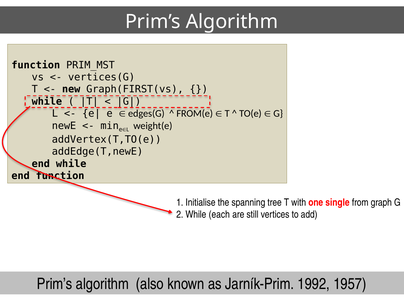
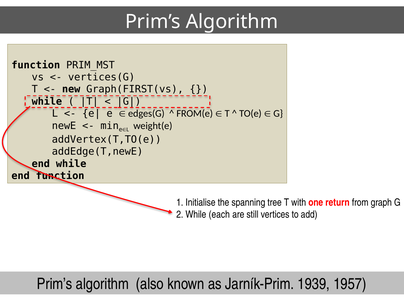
single: single -> return
1992: 1992 -> 1939
